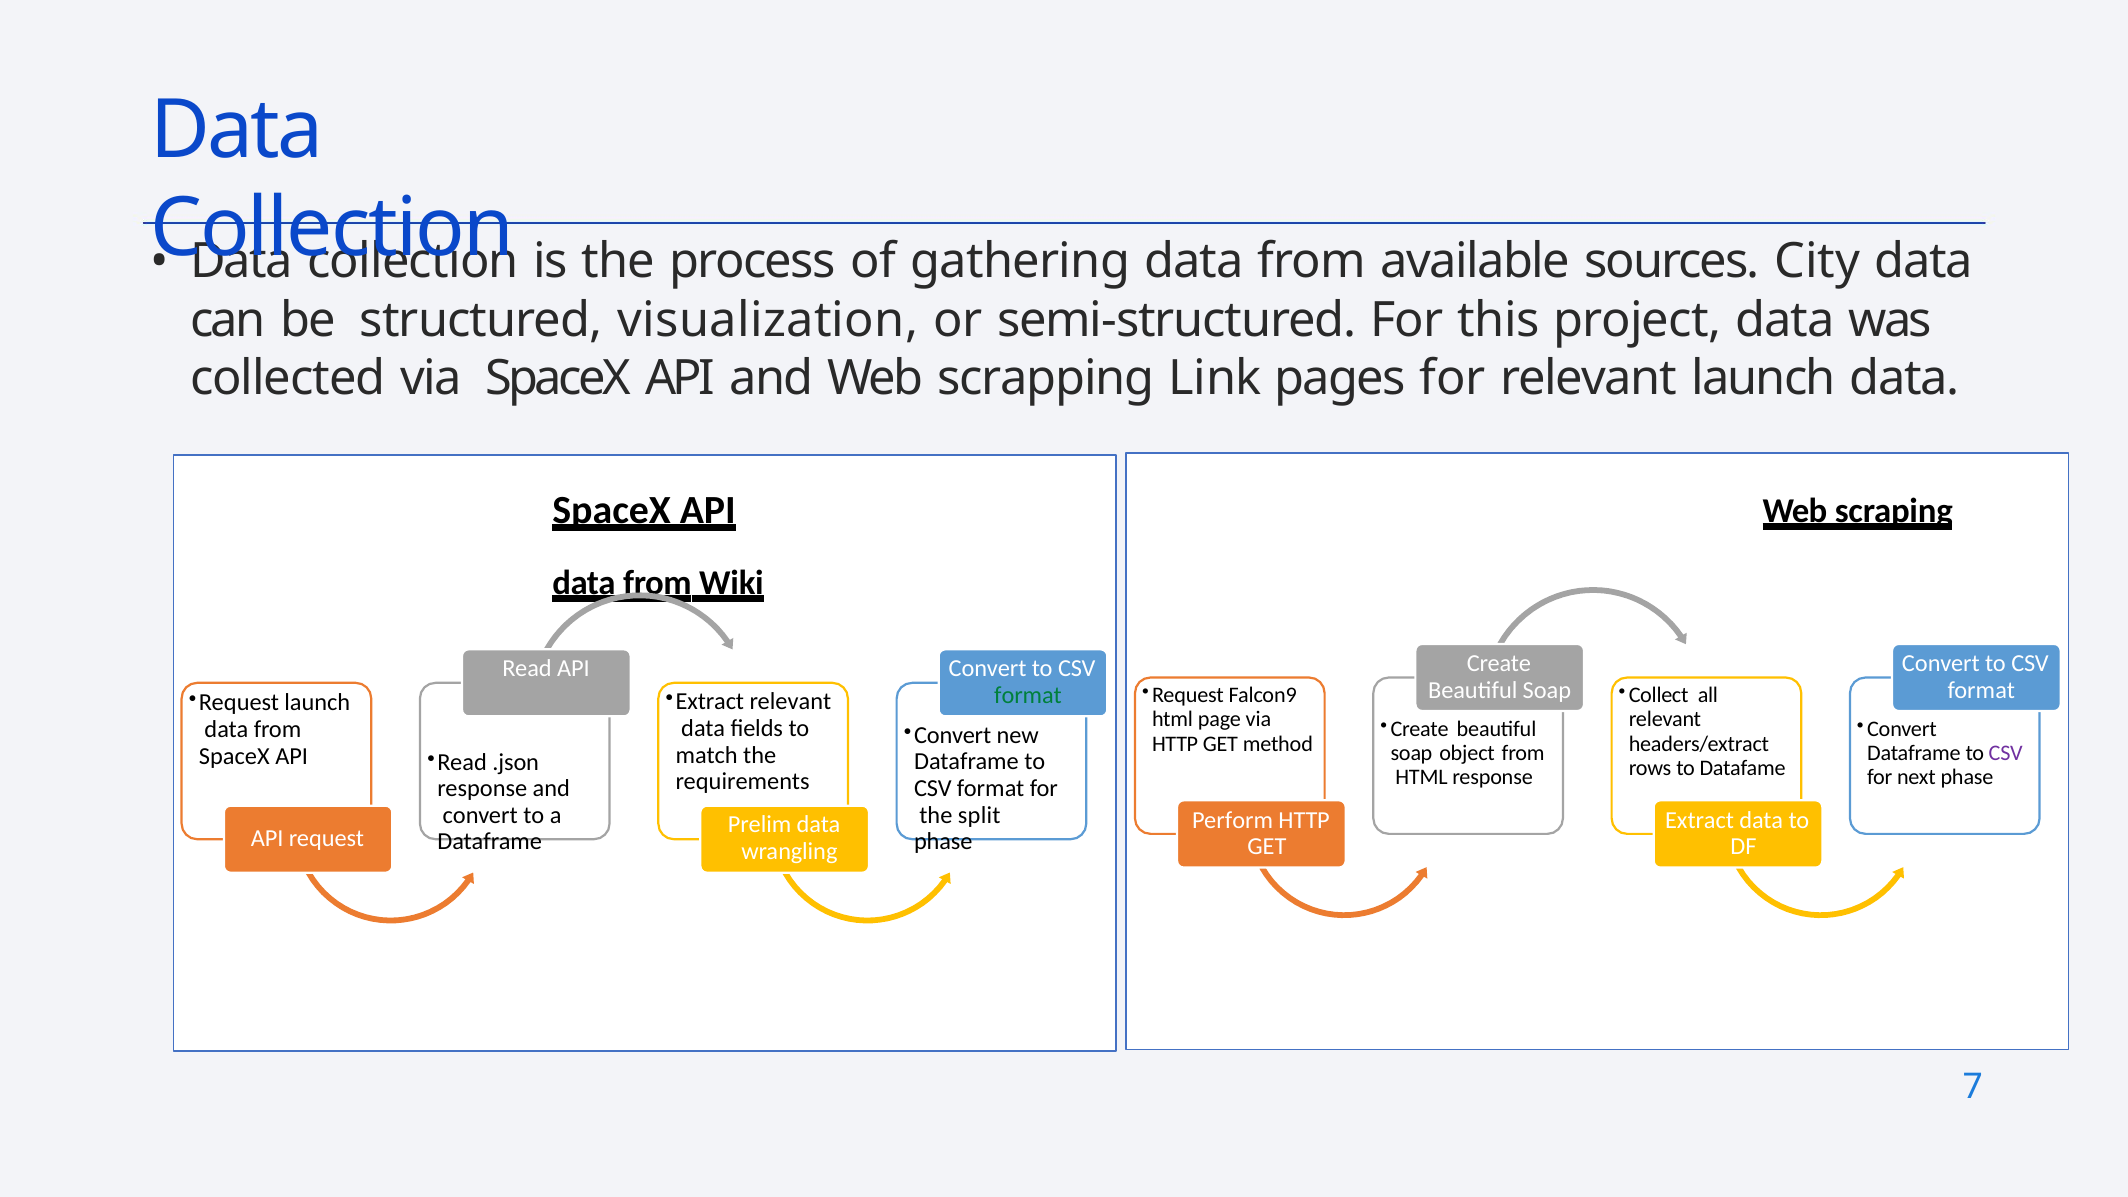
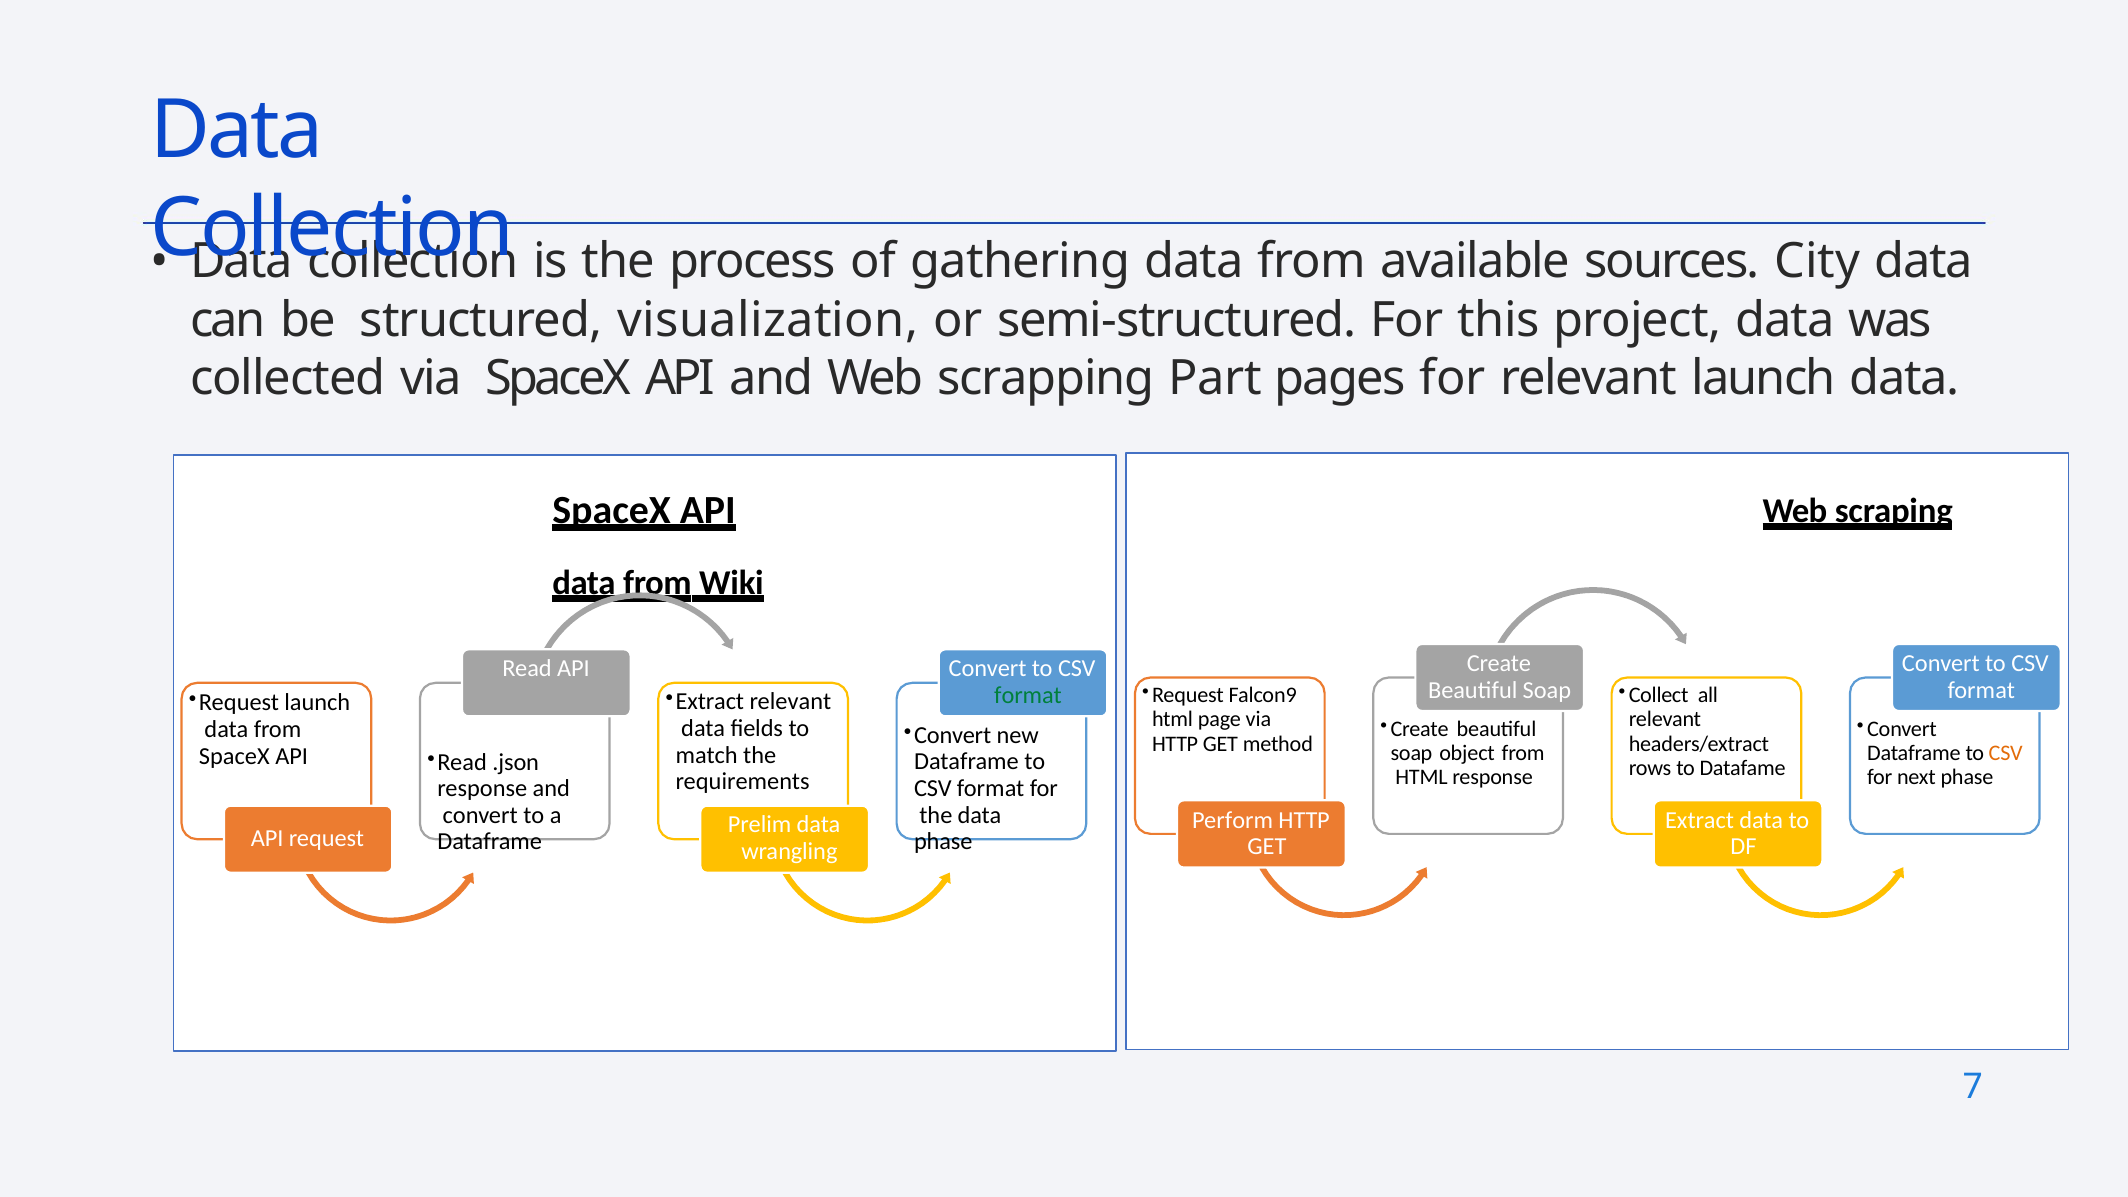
Link: Link -> Part
CSV at (2006, 753) colour: purple -> orange
the split: split -> data
